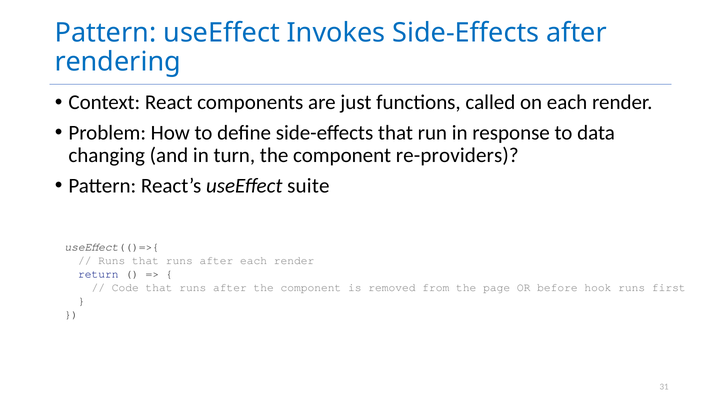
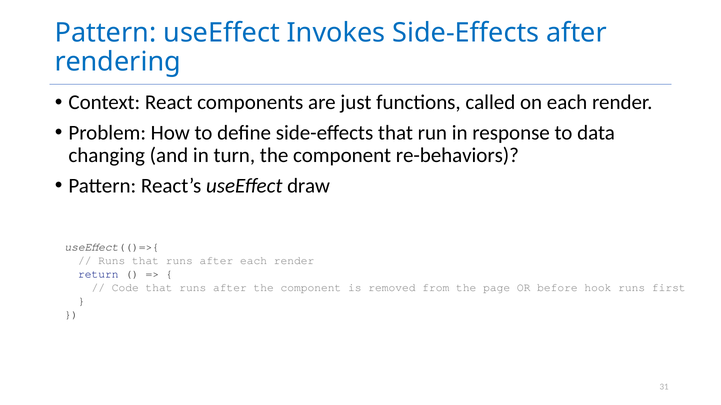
re-providers: re-providers -> re-behaviors
suite: suite -> draw
